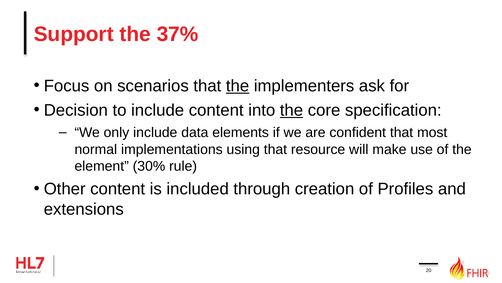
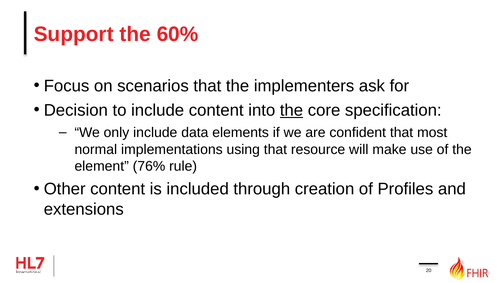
37%: 37% -> 60%
the at (238, 86) underline: present -> none
30%: 30% -> 76%
